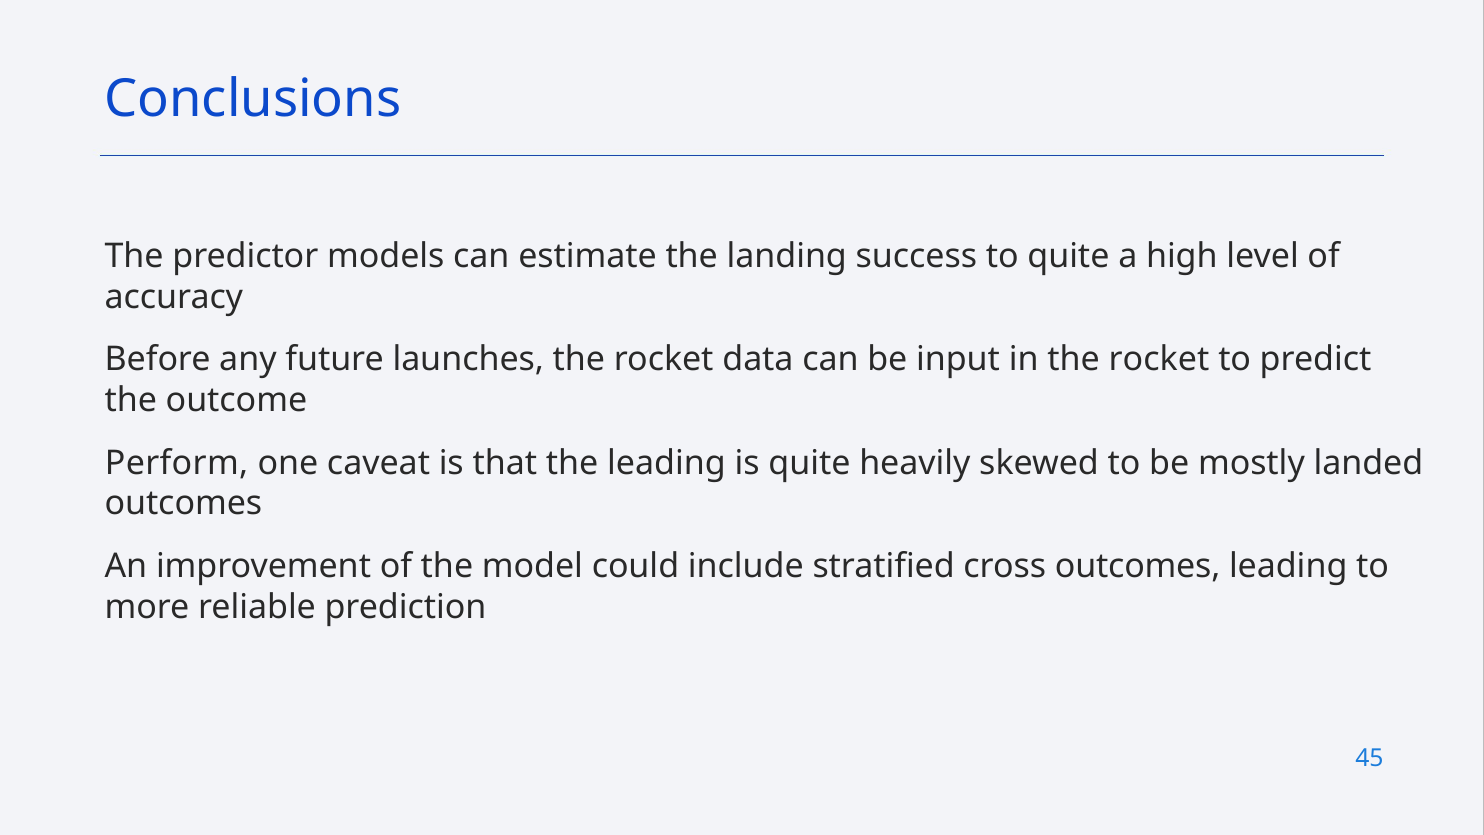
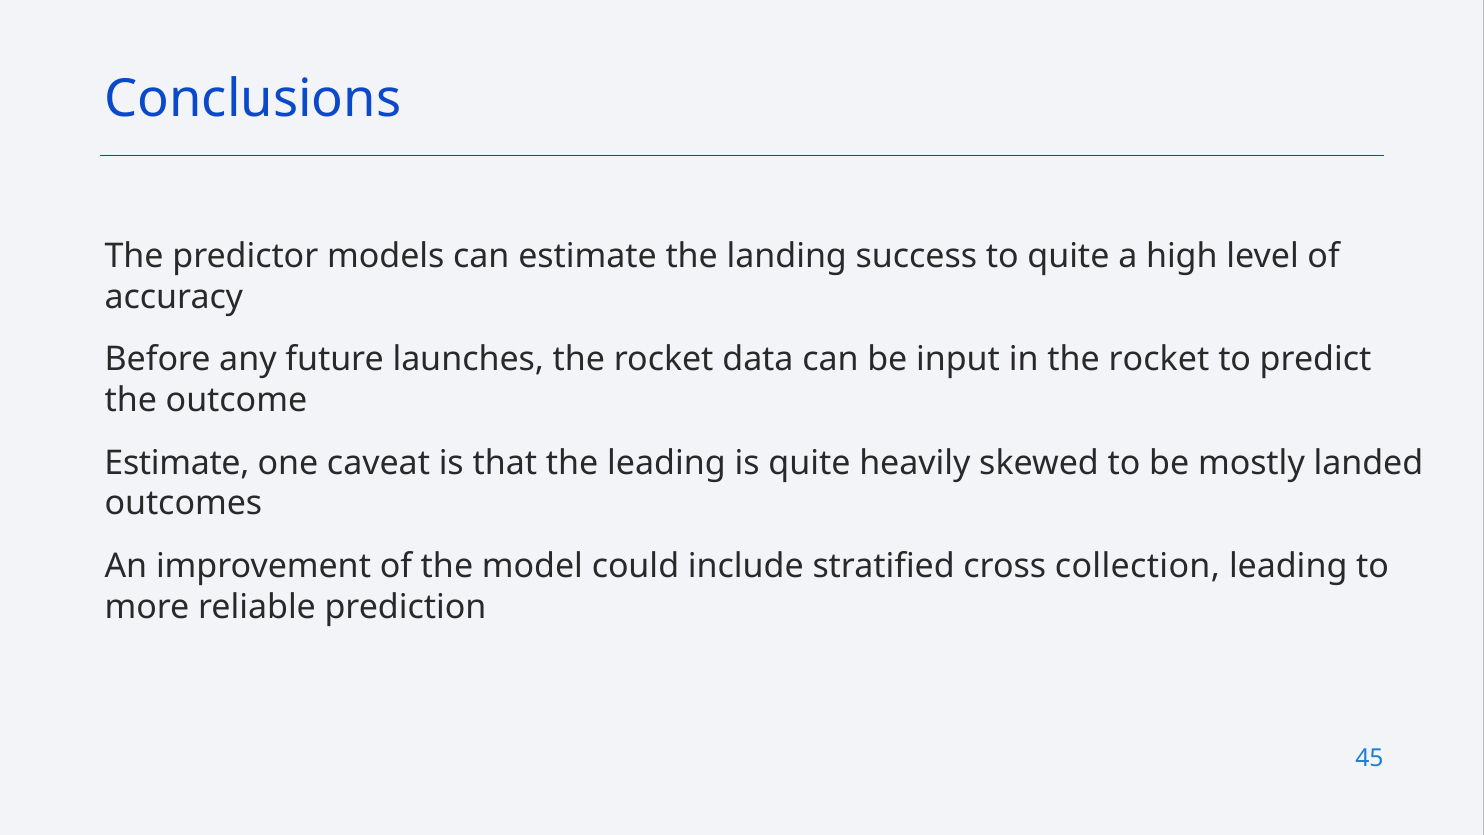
Perform at (177, 463): Perform -> Estimate
cross outcomes: outcomes -> collection
